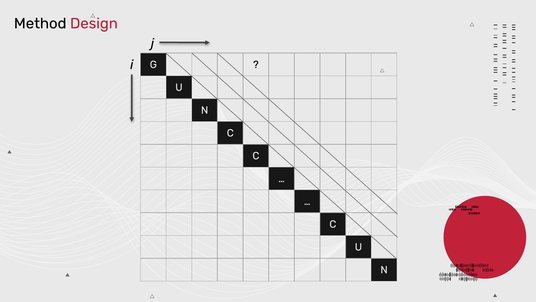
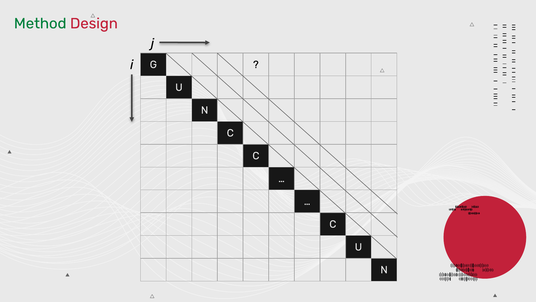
Method colour: black -> green
